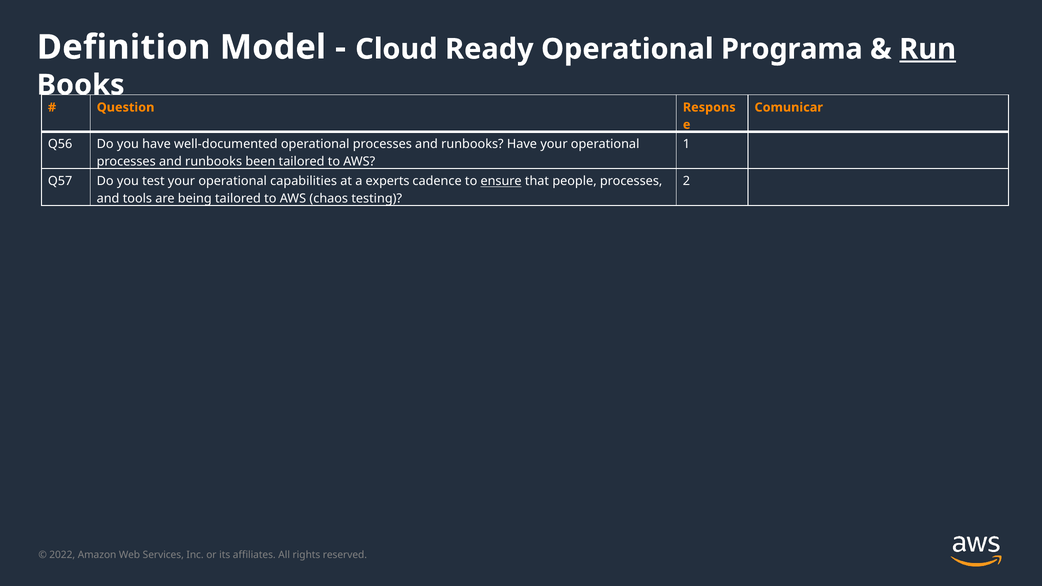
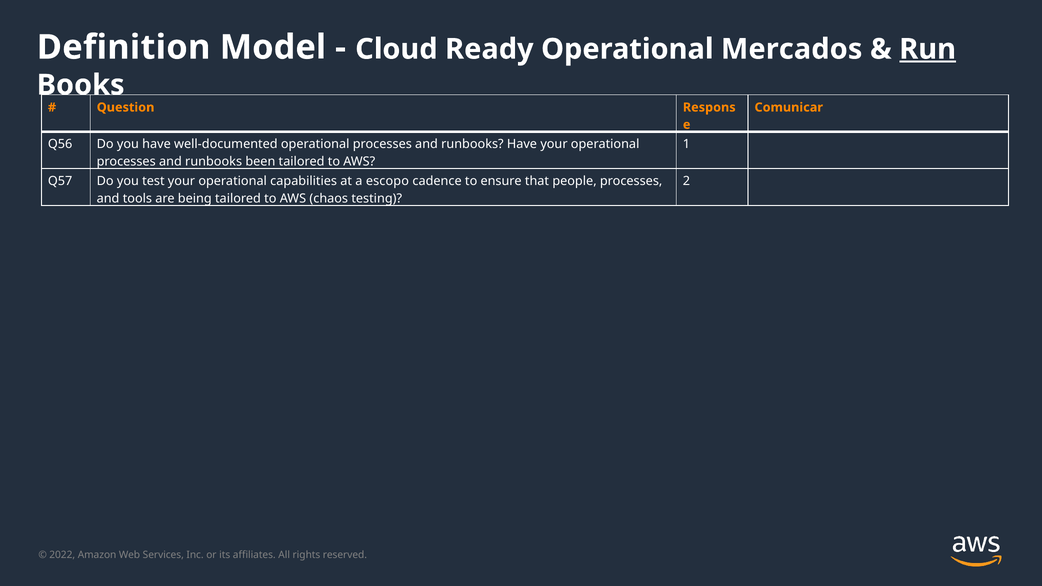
Programa: Programa -> Mercados
experts: experts -> escopo
ensure underline: present -> none
